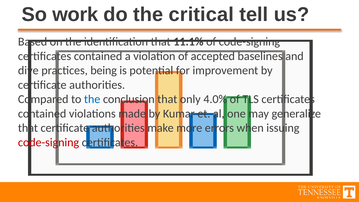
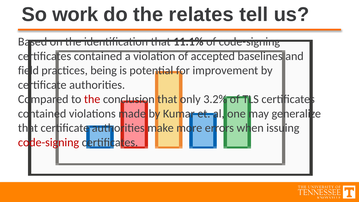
critical: critical -> relates
dive: dive -> field
the at (92, 99) colour: blue -> red
4.0%: 4.0% -> 3.2%
